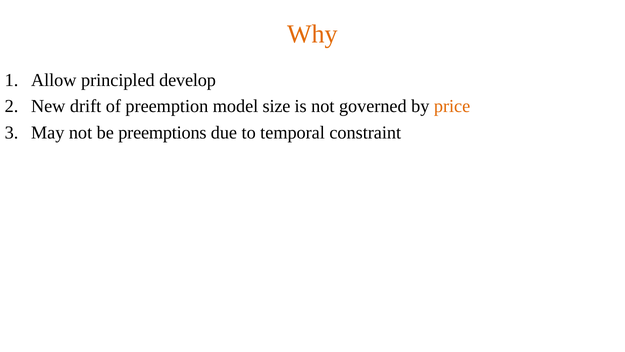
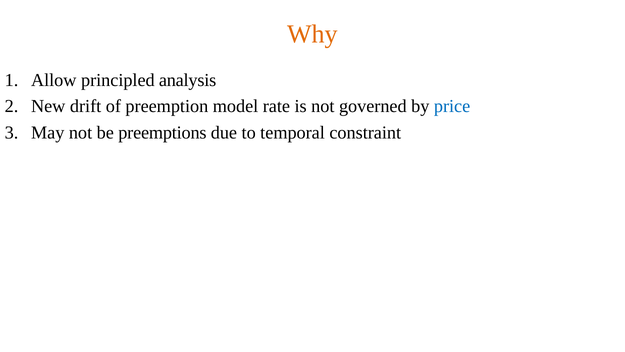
develop: develop -> analysis
size: size -> rate
price colour: orange -> blue
